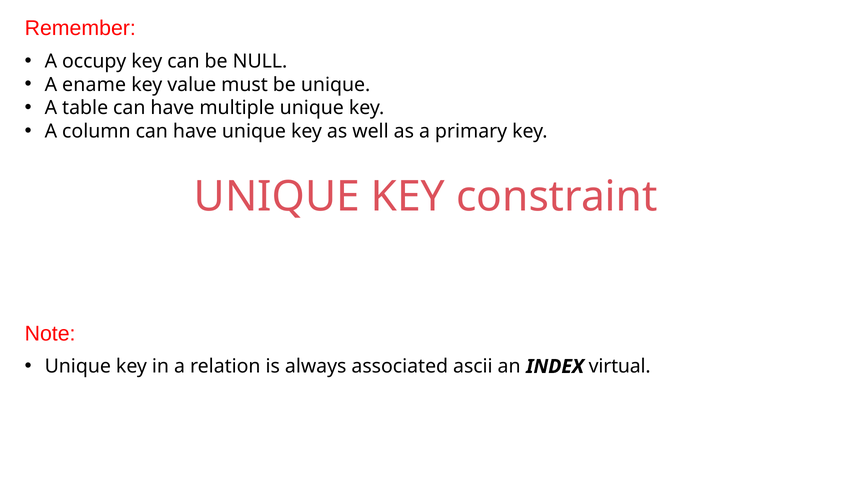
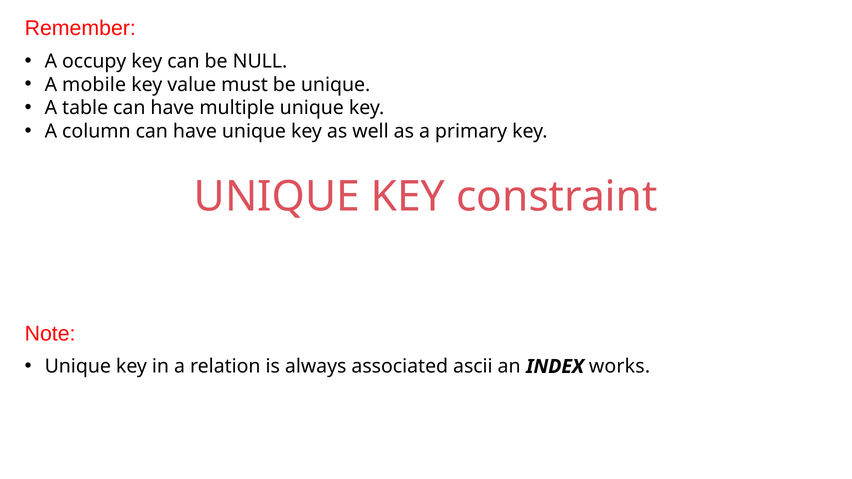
ename: ename -> mobile
virtual: virtual -> works
